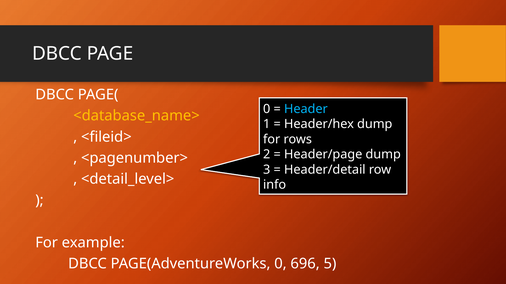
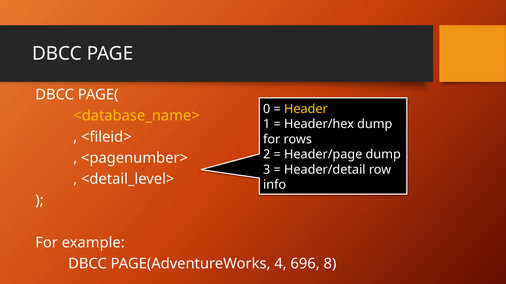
Header colour: light blue -> yellow
PAGE(AdventureWorks 0: 0 -> 4
5: 5 -> 8
